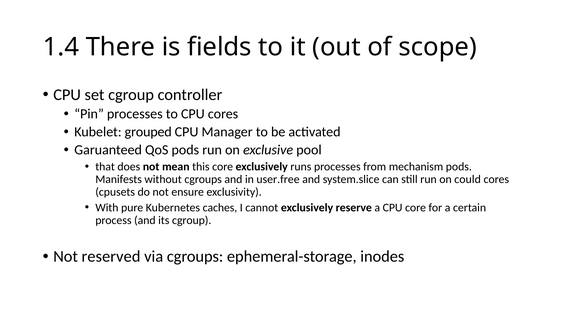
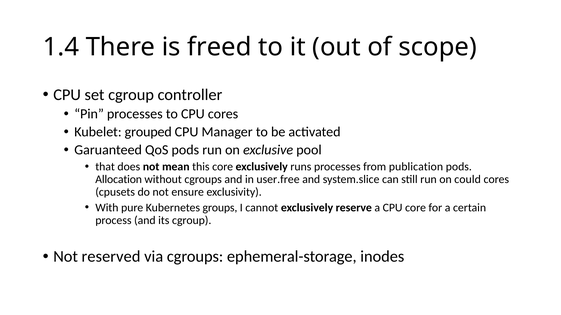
fields: fields -> freed
mechanism: mechanism -> publication
Manifests: Manifests -> Allocation
caches: caches -> groups
